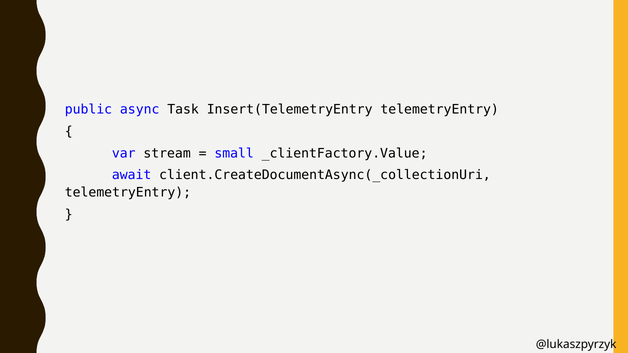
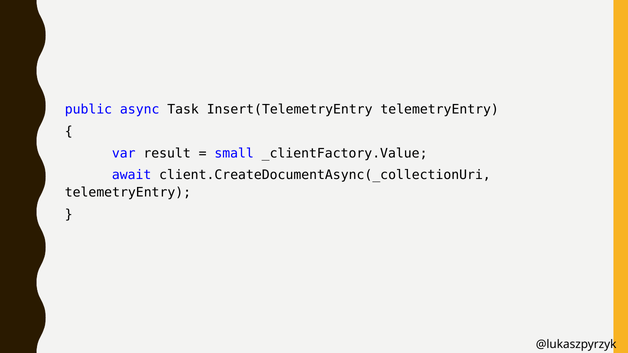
stream: stream -> result
